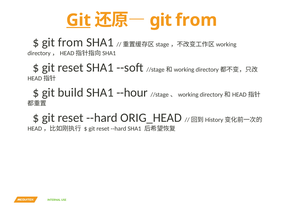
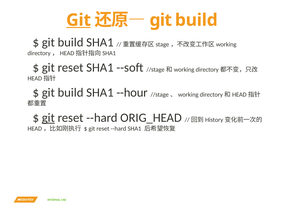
from at (196, 20): from -> build
from at (71, 42): from -> build
git at (48, 118) underline: none -> present
